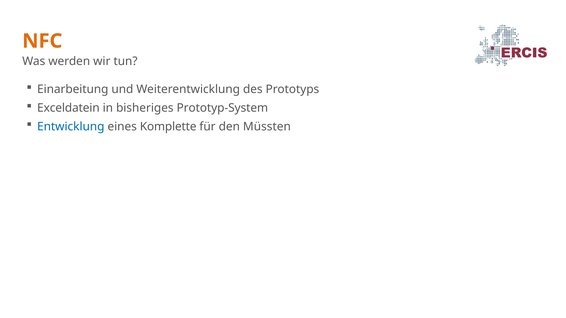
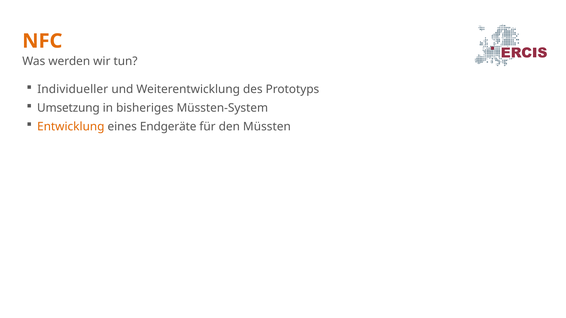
Einarbeitung: Einarbeitung -> Individueller
Exceldatein: Exceldatein -> Umsetzung
Prototyp-System: Prototyp-System -> Müssten-System
Entwicklung colour: blue -> orange
Komplette: Komplette -> Endgeräte
